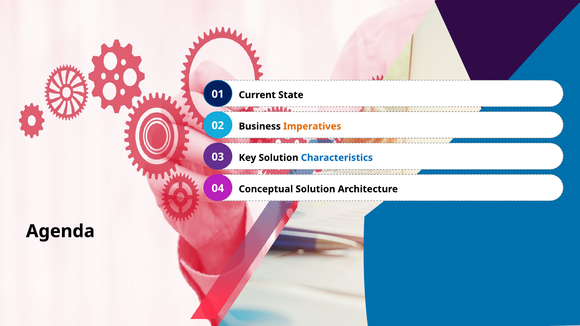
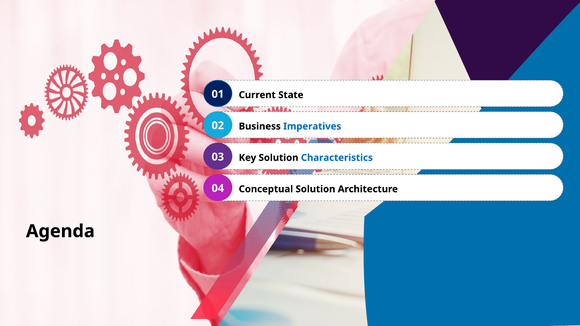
Imperatives colour: orange -> blue
